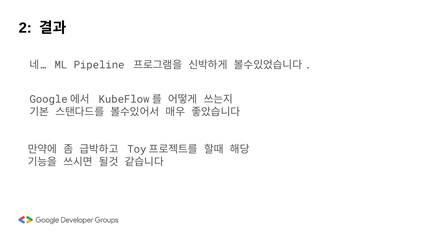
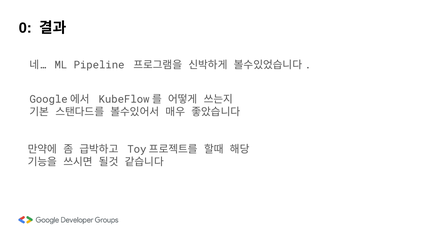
2: 2 -> 0
